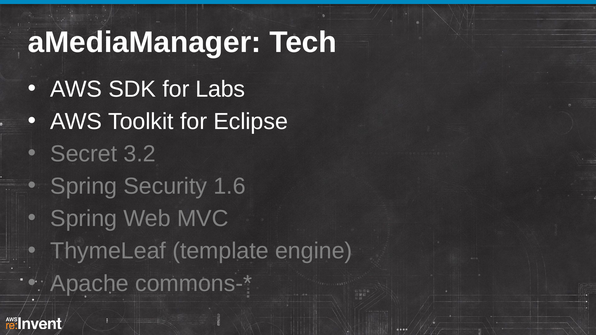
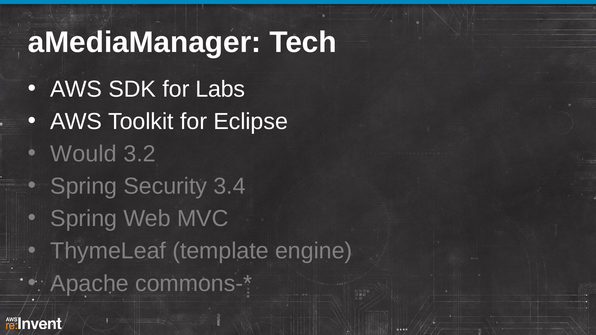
Secret: Secret -> Would
1.6: 1.6 -> 3.4
